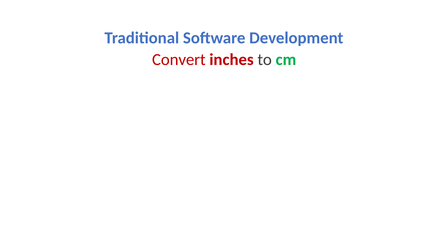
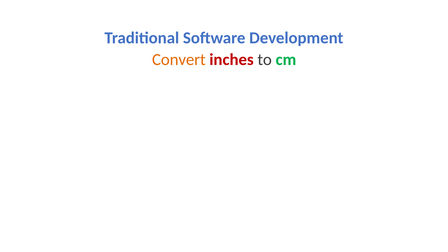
Convert colour: red -> orange
